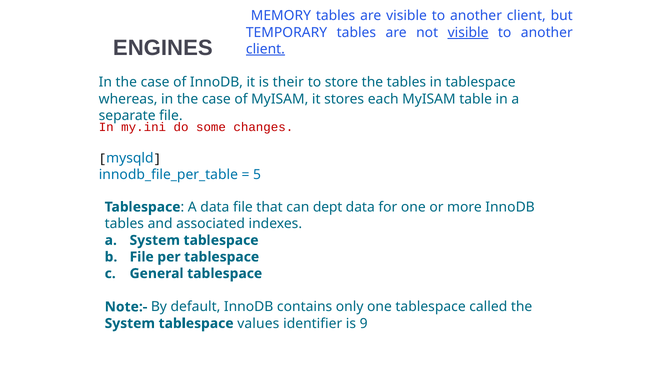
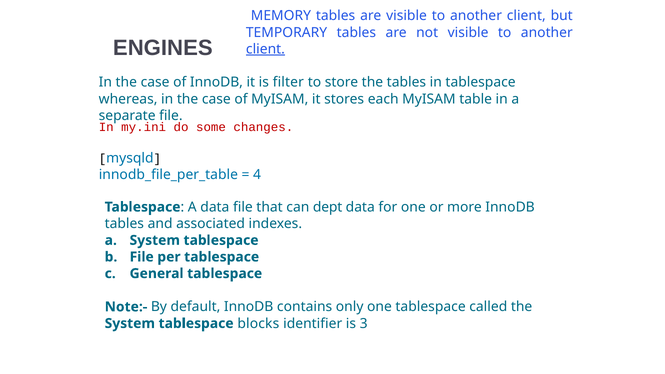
visible at (468, 33) underline: present -> none
their: their -> filter
5: 5 -> 4
values: values -> blocks
9: 9 -> 3
